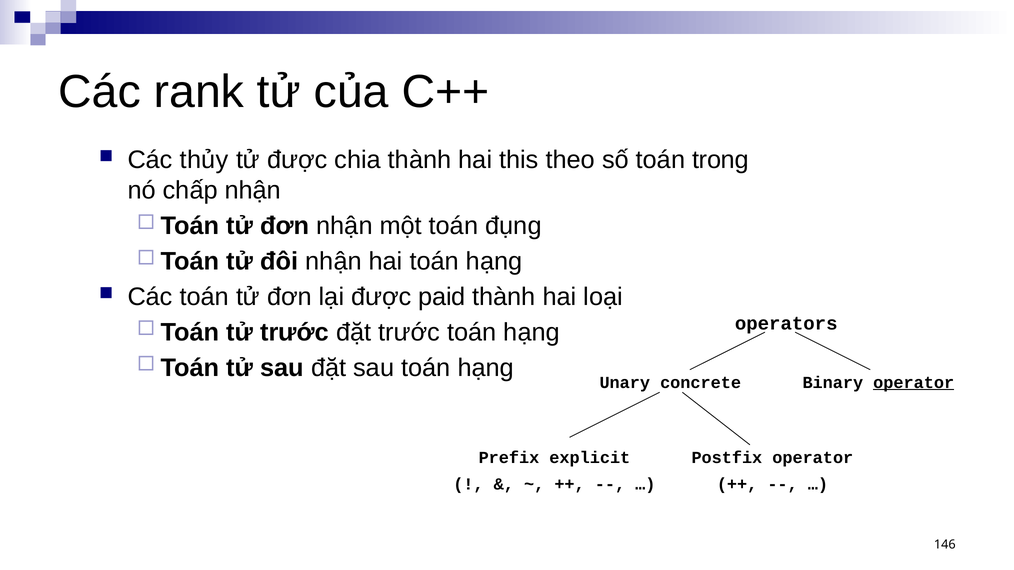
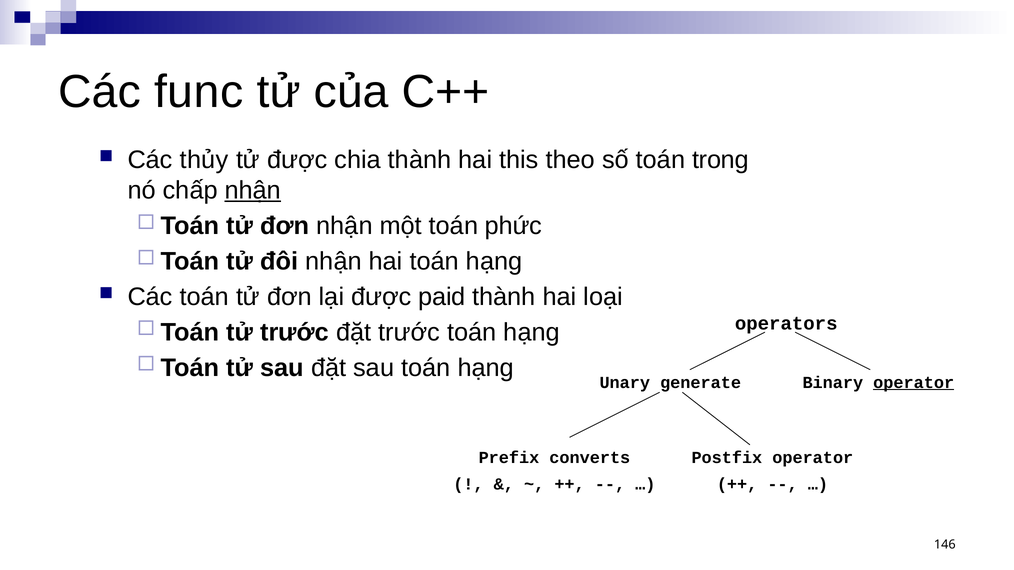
rank: rank -> func
nhận at (253, 191) underline: none -> present
đụng: đụng -> phức
concrete: concrete -> generate
explicit: explicit -> converts
